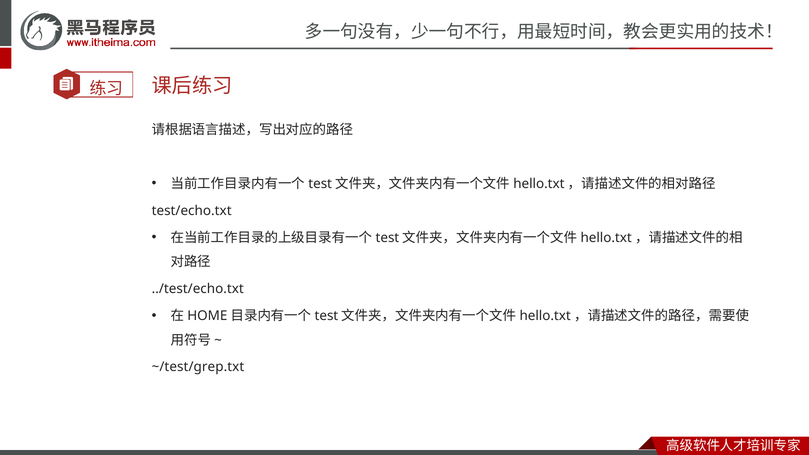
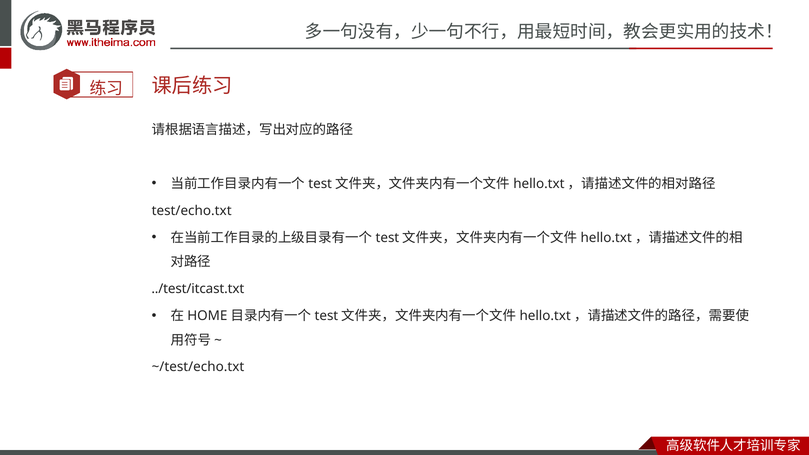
../test/echo.txt: ../test/echo.txt -> ../test/itcast.txt
~/test/grep.txt: ~/test/grep.txt -> ~/test/echo.txt
